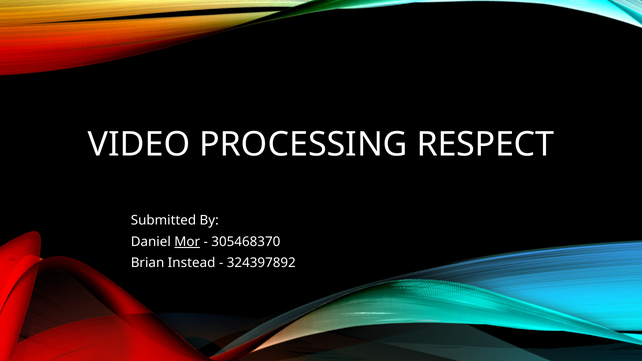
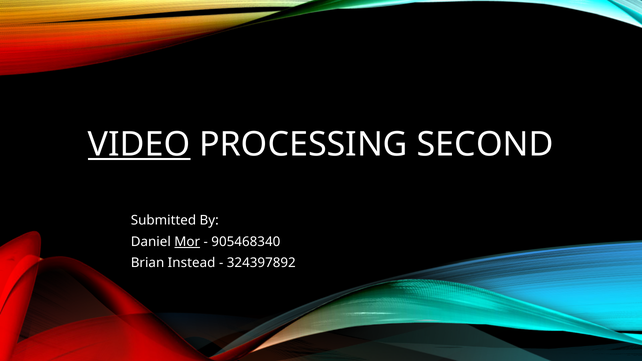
VIDEO underline: none -> present
RESPECT: RESPECT -> SECOND
305468370: 305468370 -> 905468340
